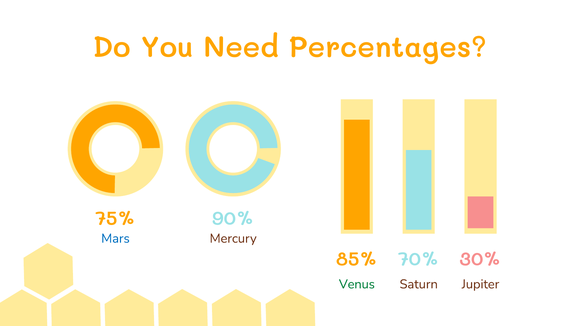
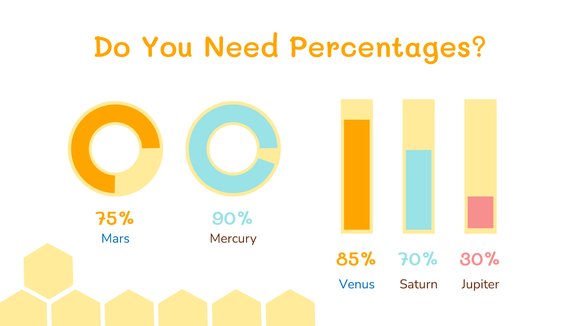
Venus colour: green -> blue
